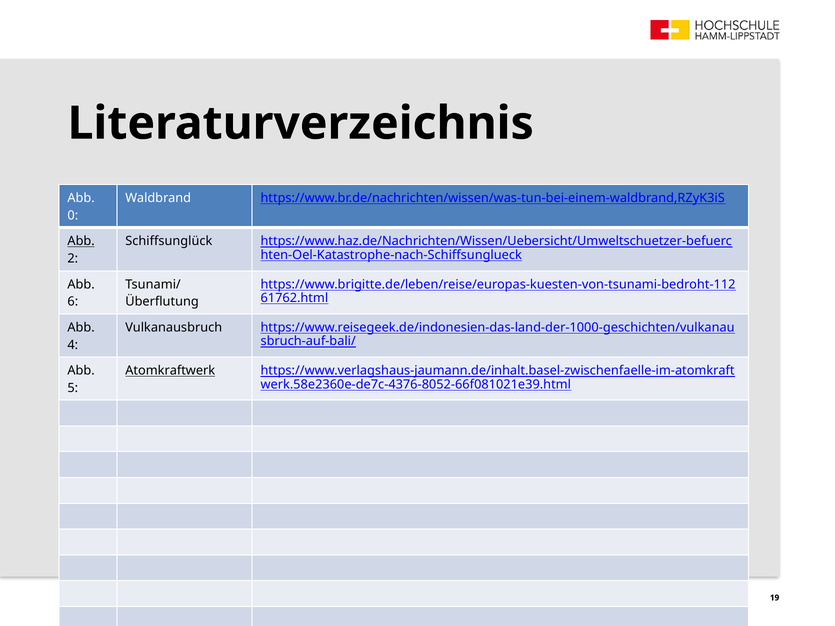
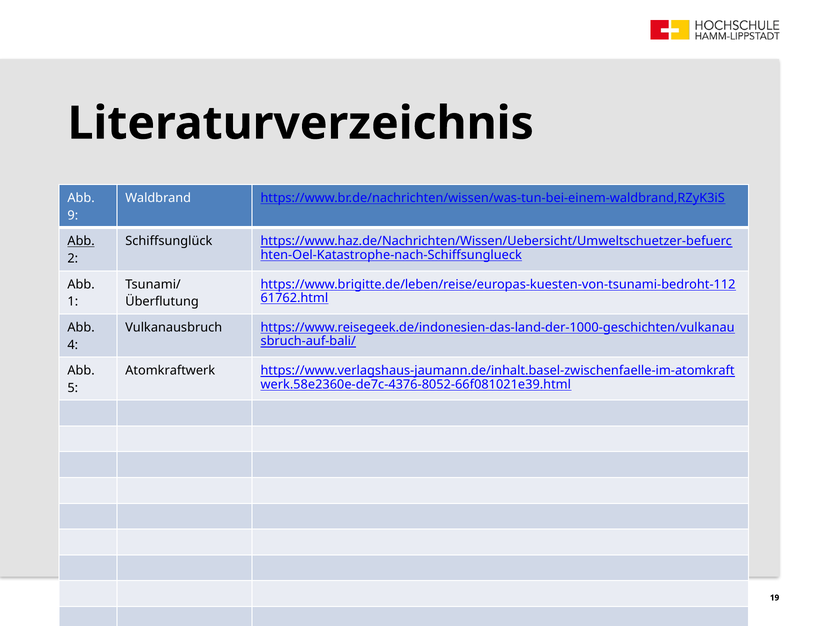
0: 0 -> 9
6: 6 -> 1
Atomkraftwerk underline: present -> none
